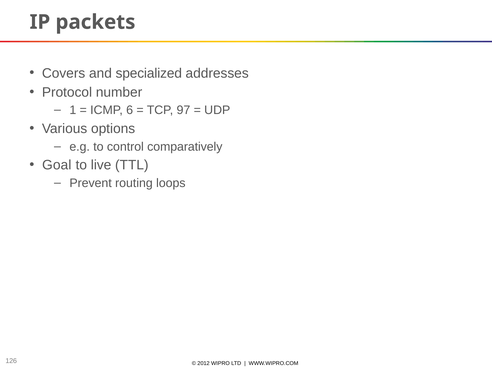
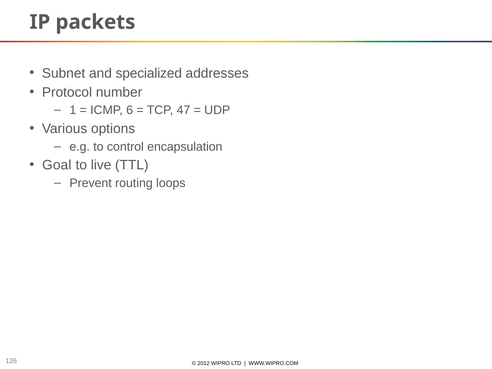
Covers: Covers -> Subnet
97: 97 -> 47
comparatively: comparatively -> encapsulation
